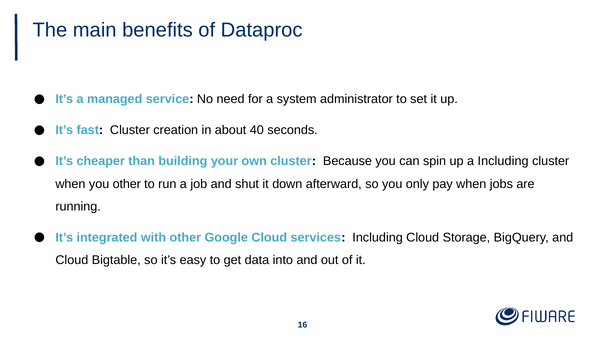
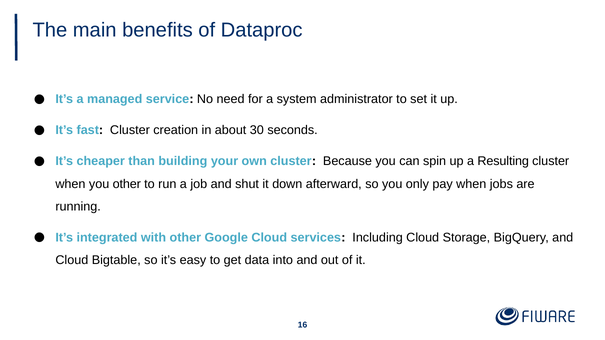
40: 40 -> 30
a Including: Including -> Resulting
